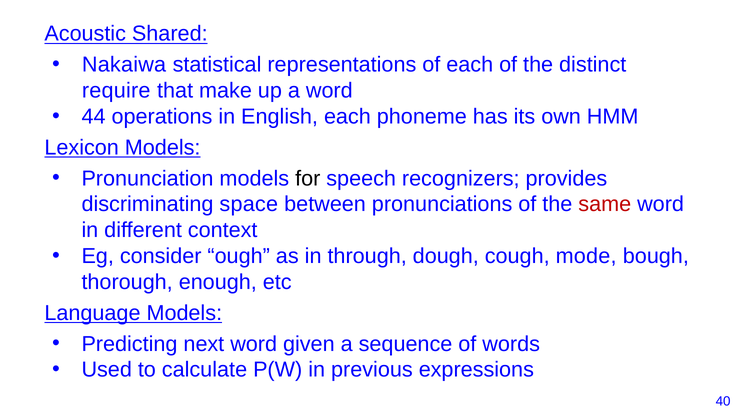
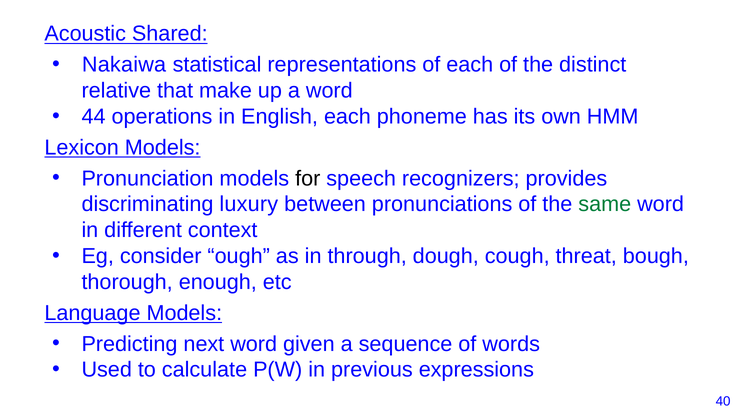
require: require -> relative
space: space -> luxury
same colour: red -> green
mode: mode -> threat
